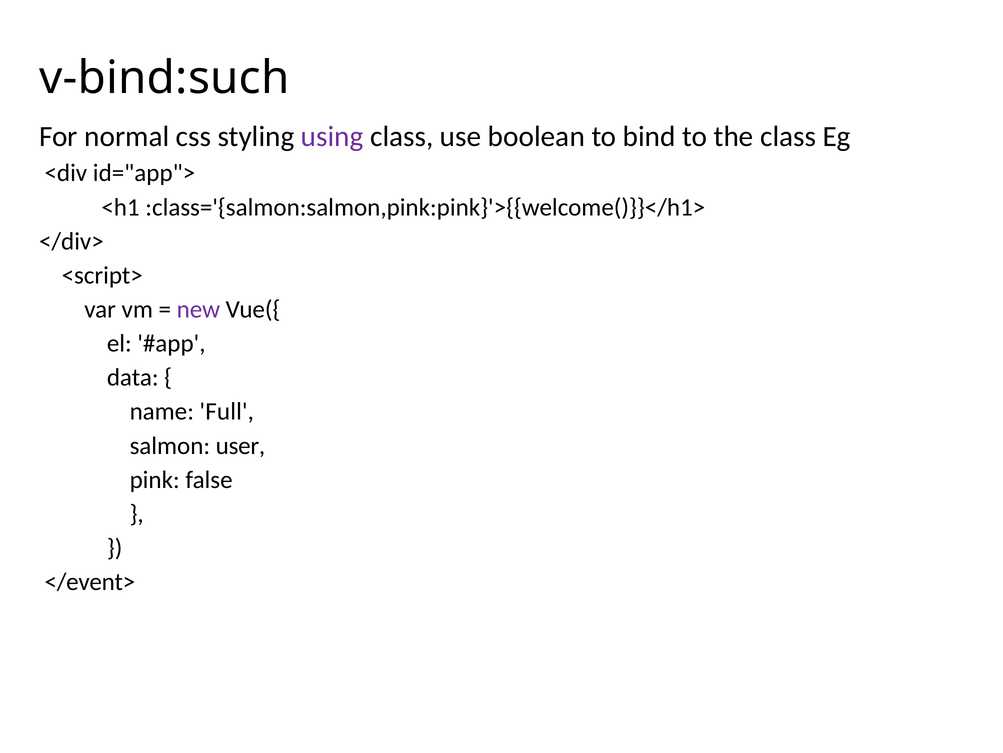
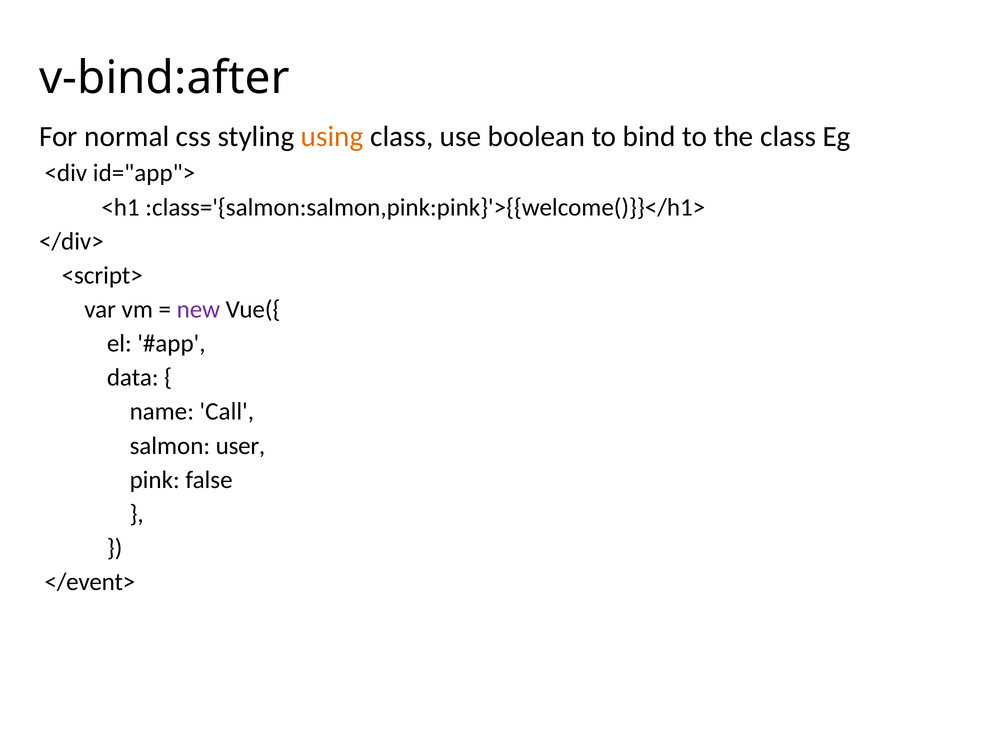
v-bind:such: v-bind:such -> v-bind:after
using colour: purple -> orange
Full: Full -> Call
